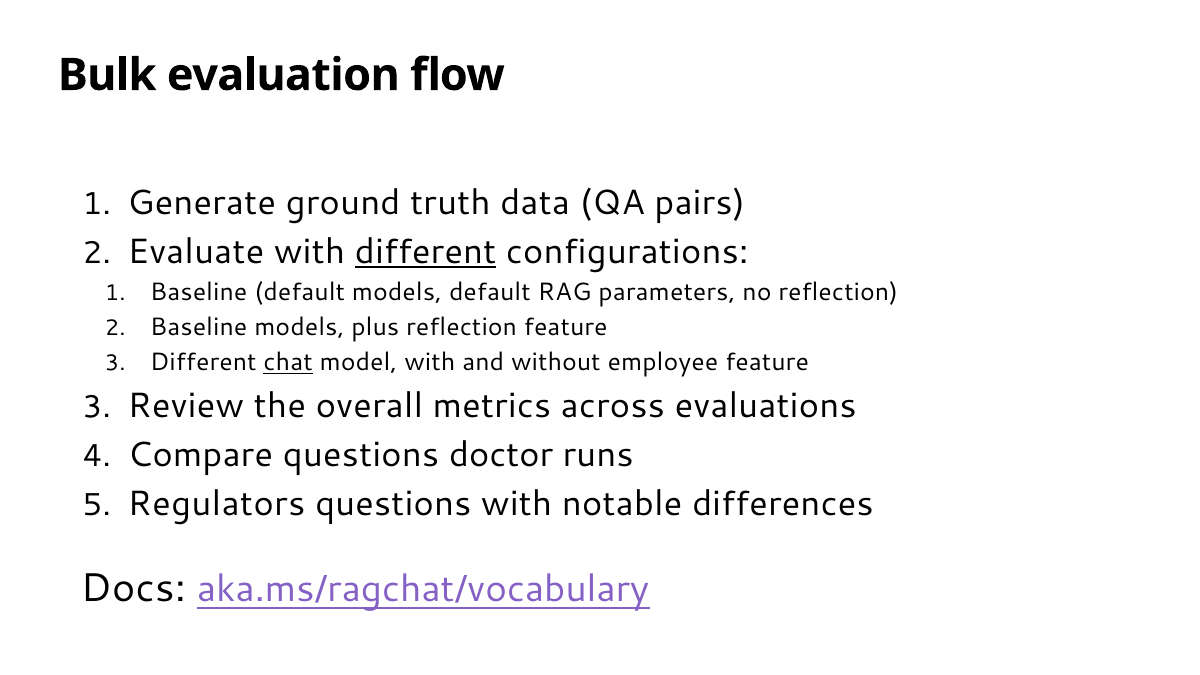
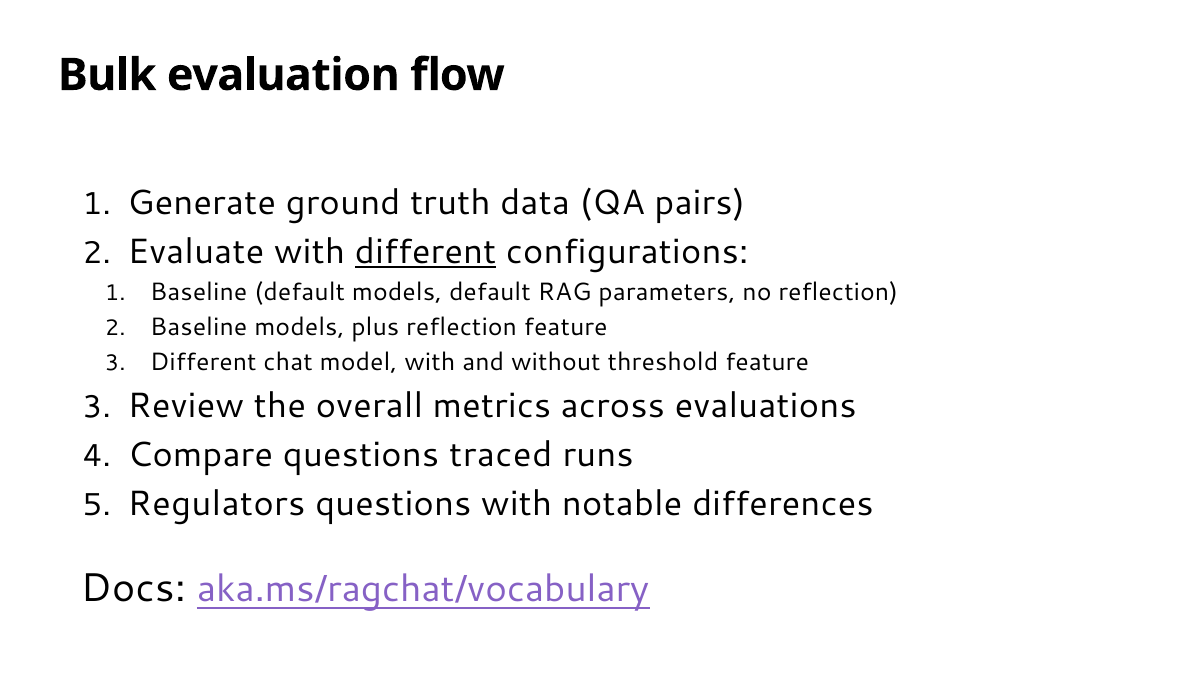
chat underline: present -> none
employee: employee -> threshold
doctor: doctor -> traced
